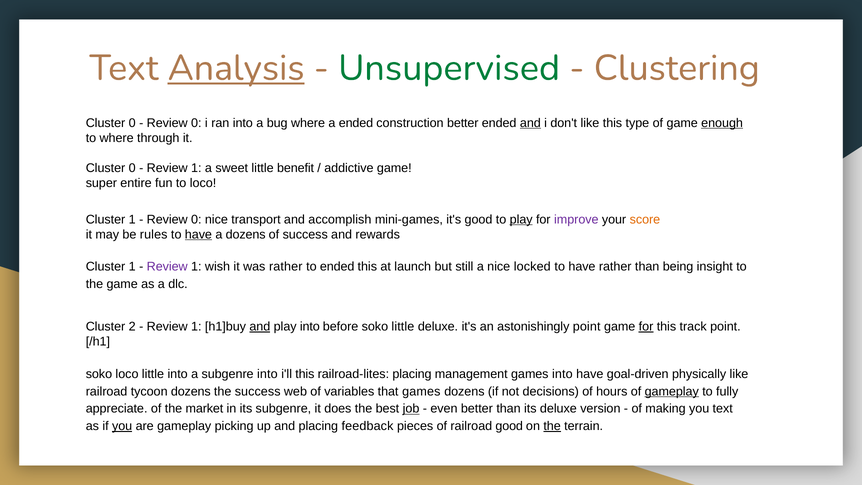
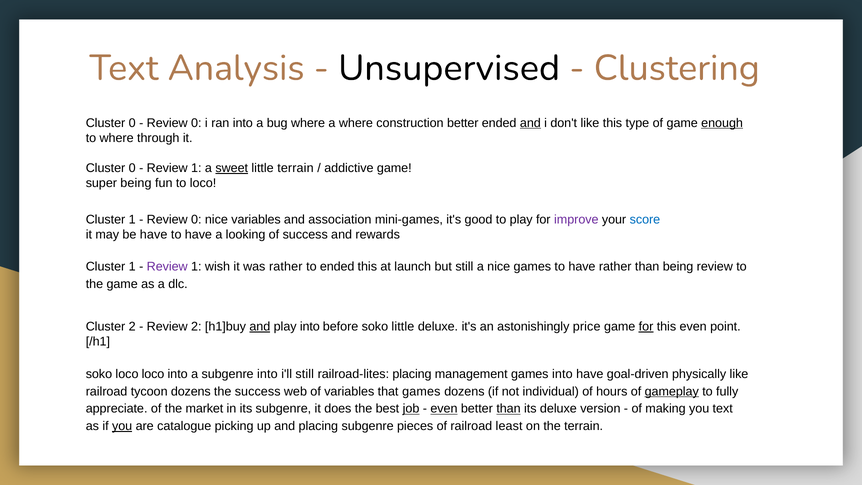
Analysis underline: present -> none
Unsupervised colour: green -> black
a ended: ended -> where
sweet underline: none -> present
little benefit: benefit -> terrain
super entire: entire -> being
nice transport: transport -> variables
accomplish: accomplish -> association
play at (521, 219) underline: present -> none
score colour: orange -> blue
be rules: rules -> have
have at (198, 234) underline: present -> none
a dozens: dozens -> looking
nice locked: locked -> games
being insight: insight -> review
1 at (196, 327): 1 -> 2
astonishingly point: point -> price
this track: track -> even
loco little: little -> loco
i'll this: this -> still
decisions: decisions -> individual
even at (444, 409) underline: none -> present
than at (509, 409) underline: none -> present
are gameplay: gameplay -> catalogue
placing feedback: feedback -> subgenre
railroad good: good -> least
the at (552, 426) underline: present -> none
